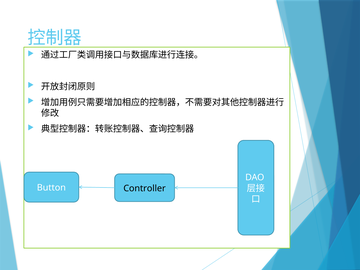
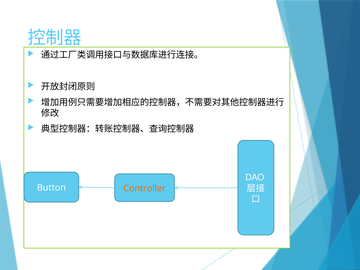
Controller colour: black -> orange
